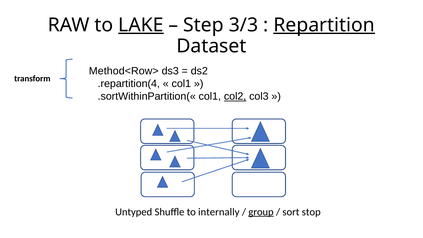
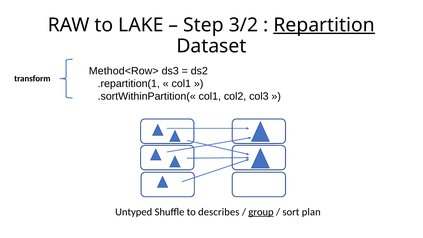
LAKE underline: present -> none
3/3: 3/3 -> 3/2
.repartition(4: .repartition(4 -> .repartition(1
col2 underline: present -> none
internally: internally -> describes
stop: stop -> plan
